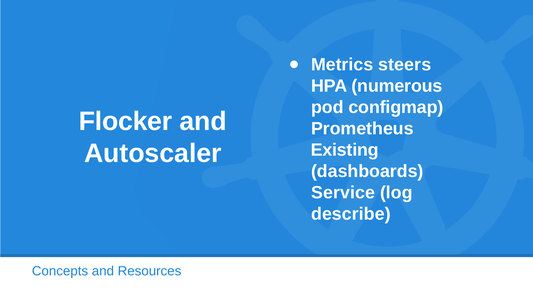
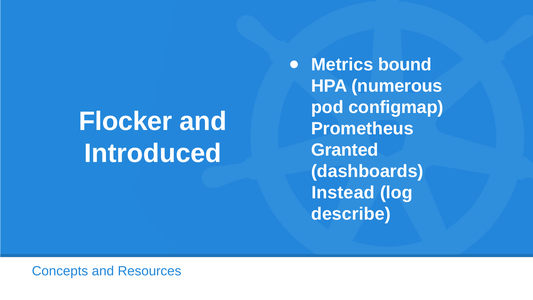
steers: steers -> bound
Autoscaler: Autoscaler -> Introduced
Existing: Existing -> Granted
Service: Service -> Instead
